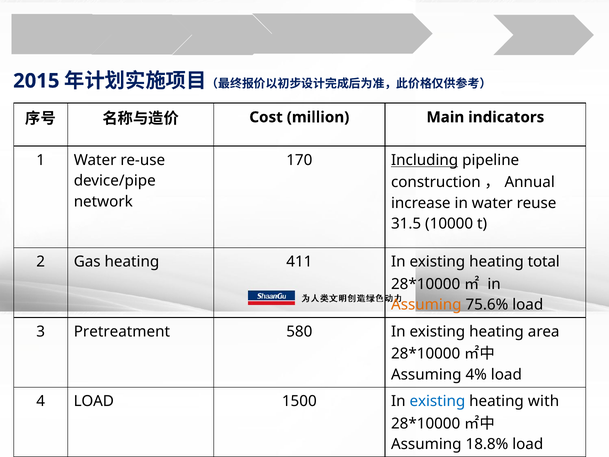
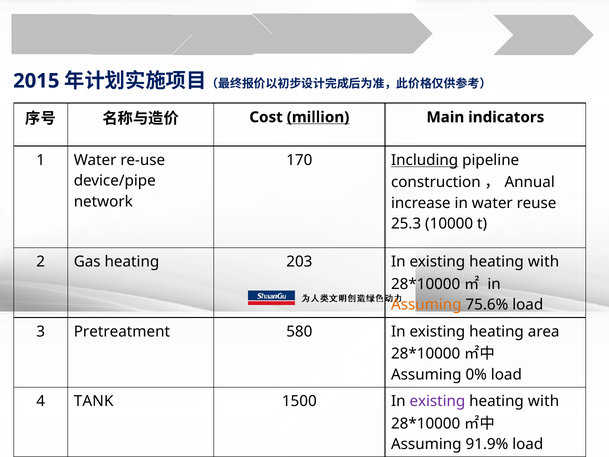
million underline: none -> present
31.5: 31.5 -> 25.3
411: 411 -> 203
total at (544, 262): total -> with
4%: 4% -> 0%
4 LOAD: LOAD -> TANK
existing at (437, 401) colour: blue -> purple
18.8%: 18.8% -> 91.9%
